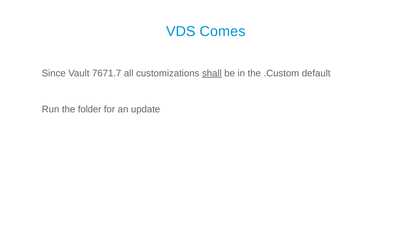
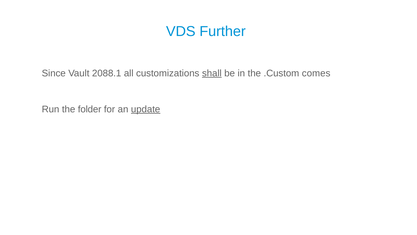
Comes: Comes -> Further
7671.7: 7671.7 -> 2088.1
default: default -> comes
update underline: none -> present
